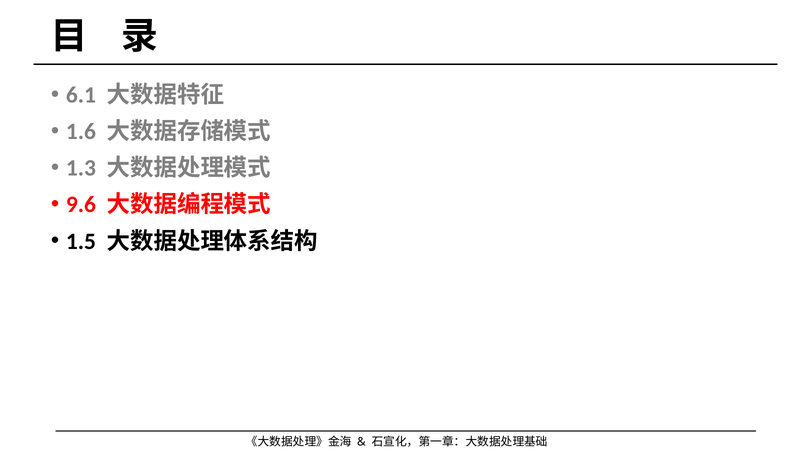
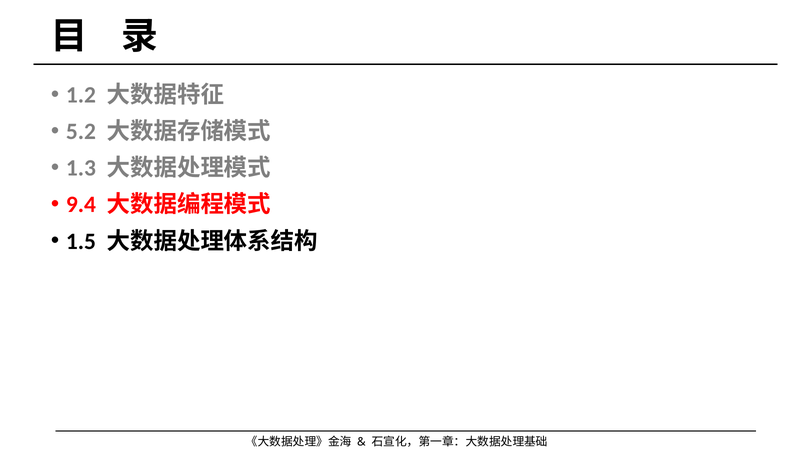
6.1: 6.1 -> 1.2
1.6: 1.6 -> 5.2
9.6: 9.6 -> 9.4
